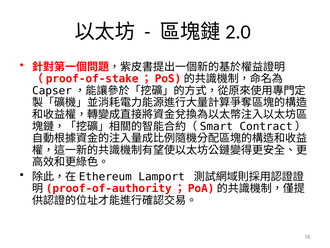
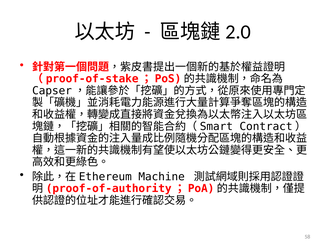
Lamport: Lamport -> Machine
